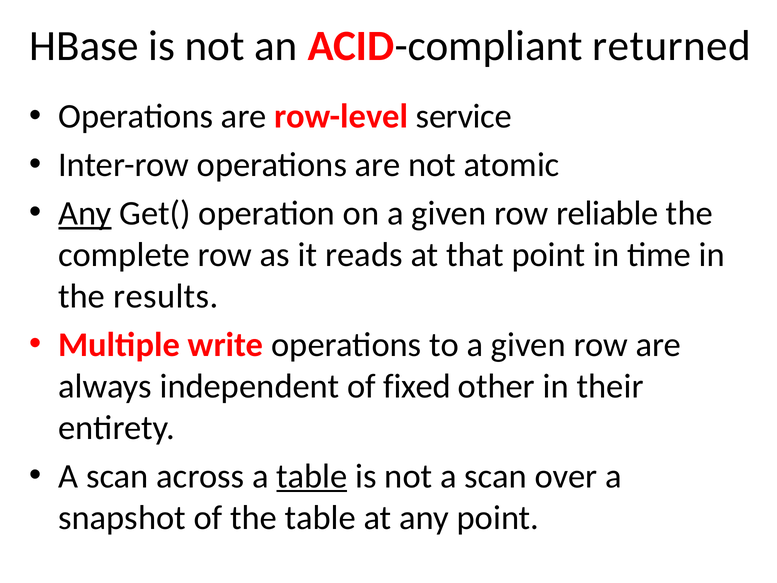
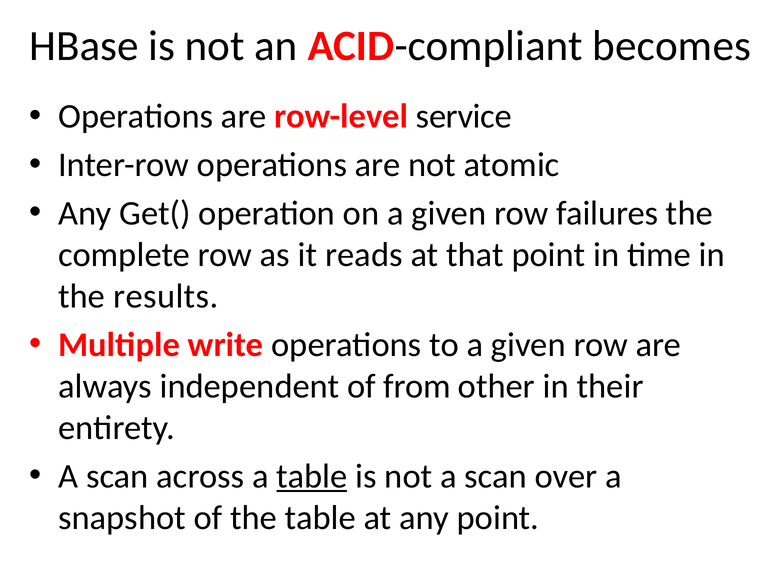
returned: returned -> becomes
Any at (85, 213) underline: present -> none
reliable: reliable -> failures
fixed: fixed -> from
